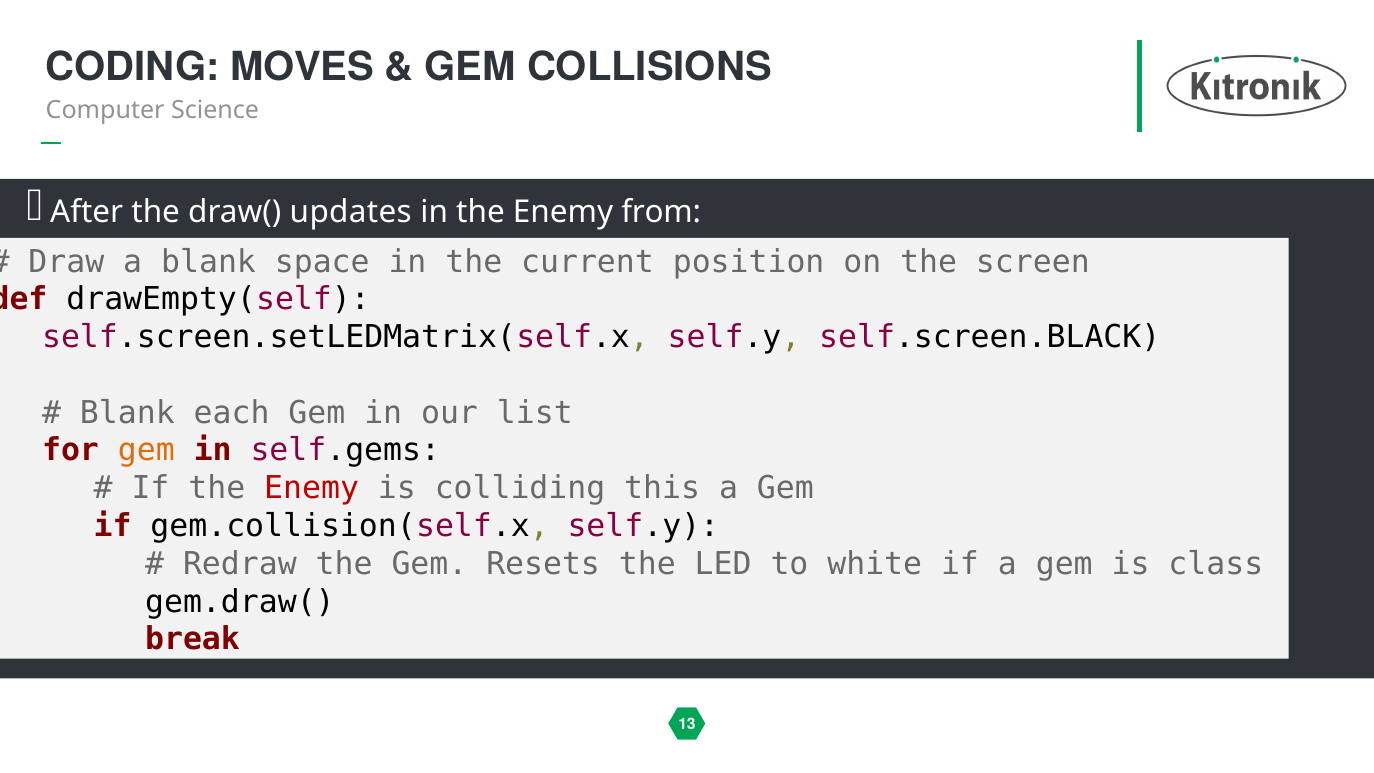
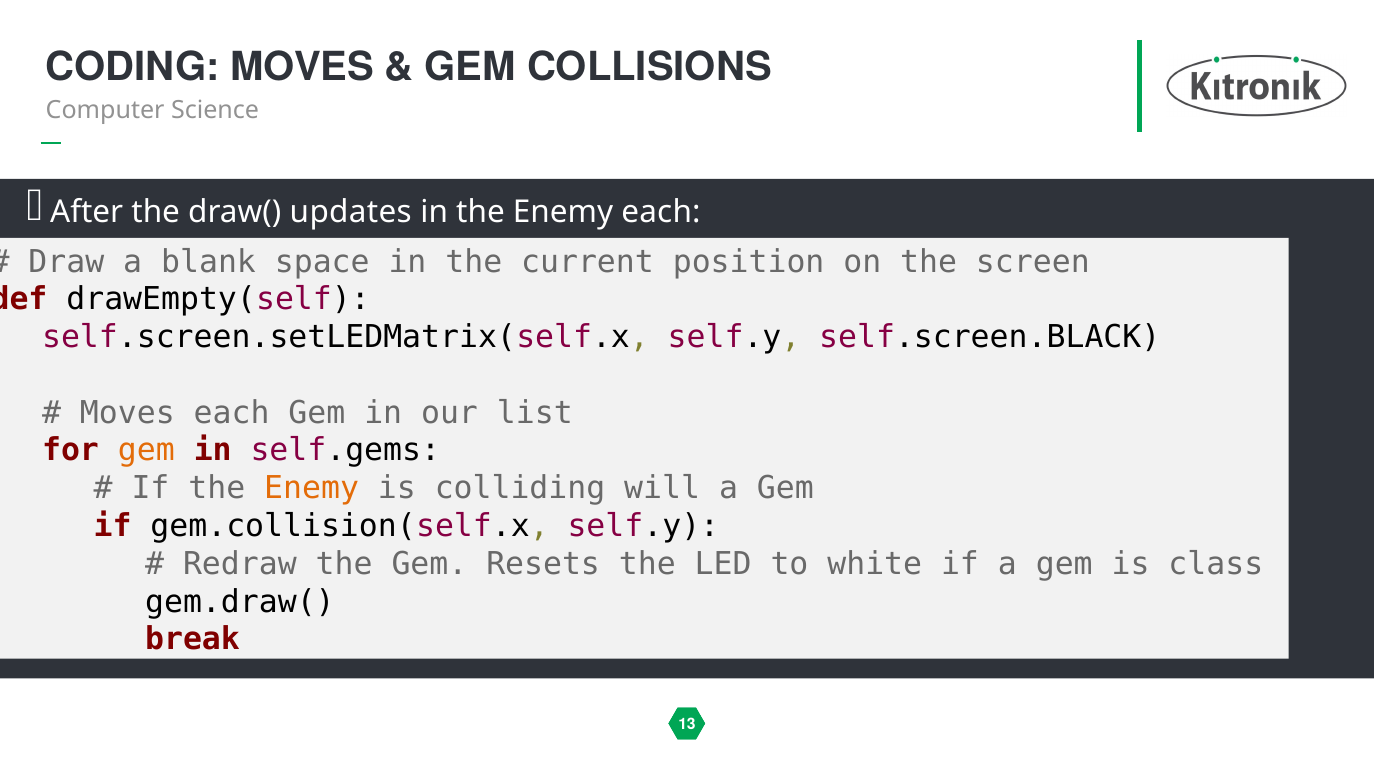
Enemy from: from -> each
Blank at (127, 413): Blank -> Moves
Enemy at (312, 488) colour: red -> orange
this: this -> will
